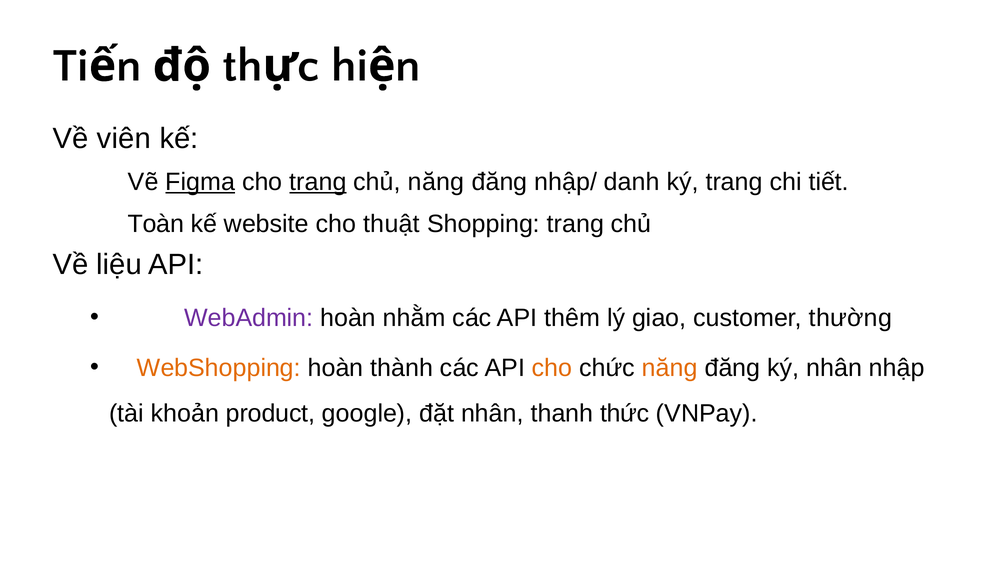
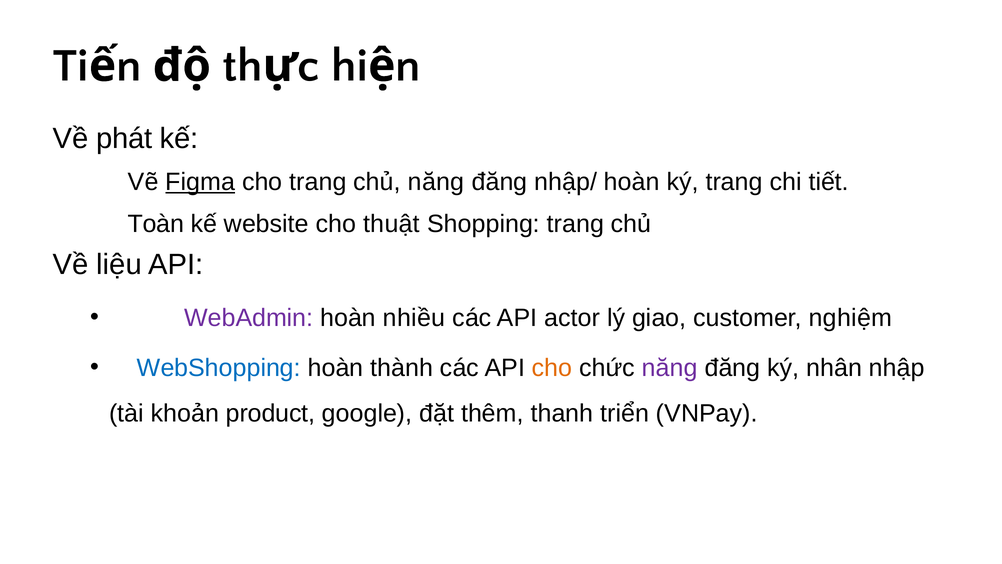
viên: viên -> phát
trang at (318, 182) underline: present -> none
nhập/ danh: danh -> hoàn
nhằm: nhằm -> nhiều
thêm: thêm -> actor
thường: thường -> nghiệm
WebShopping colour: orange -> blue
năng at (670, 368) colour: orange -> purple
đặt nhân: nhân -> thêm
thức: thức -> triển
